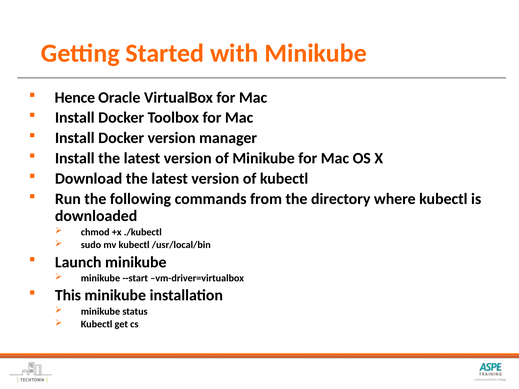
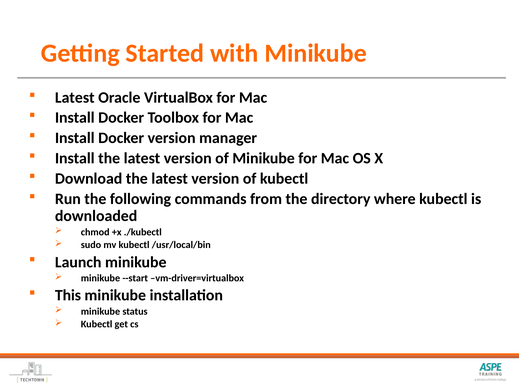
Hence at (75, 98): Hence -> Latest
